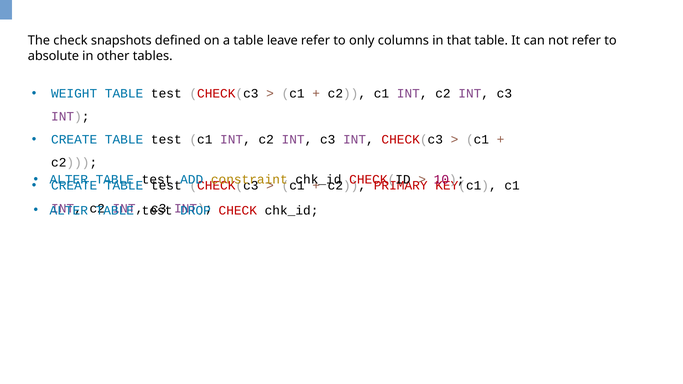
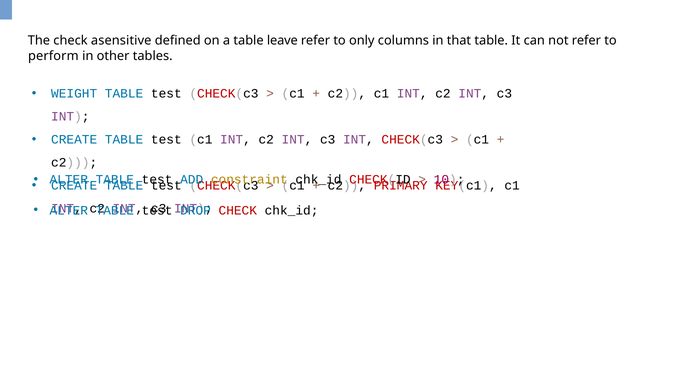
snapshots: snapshots -> asensitive
absolute: absolute -> perform
